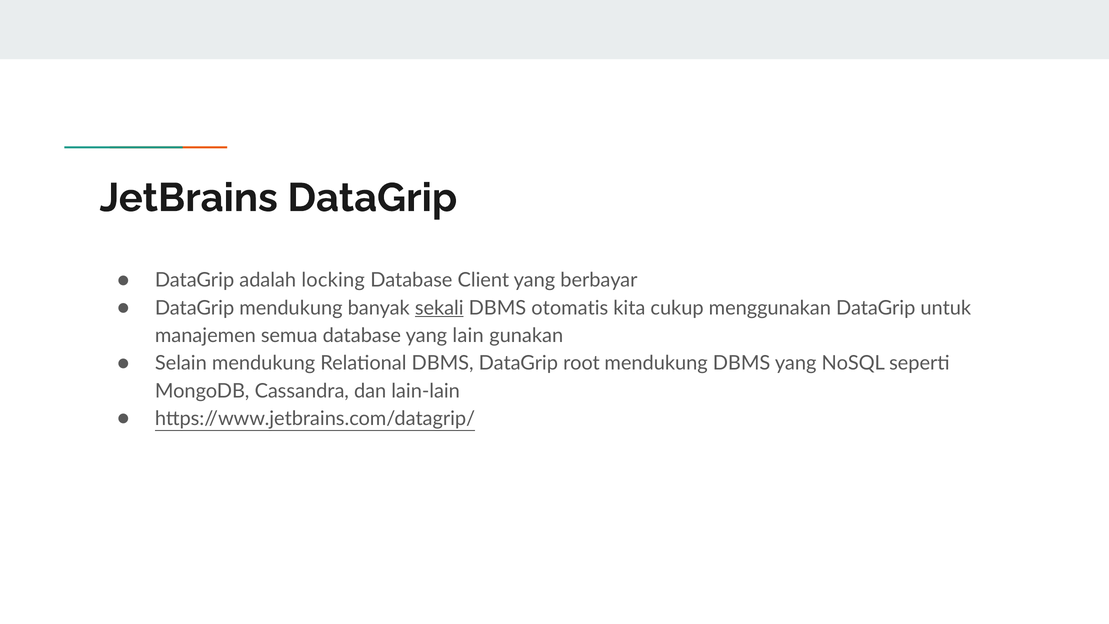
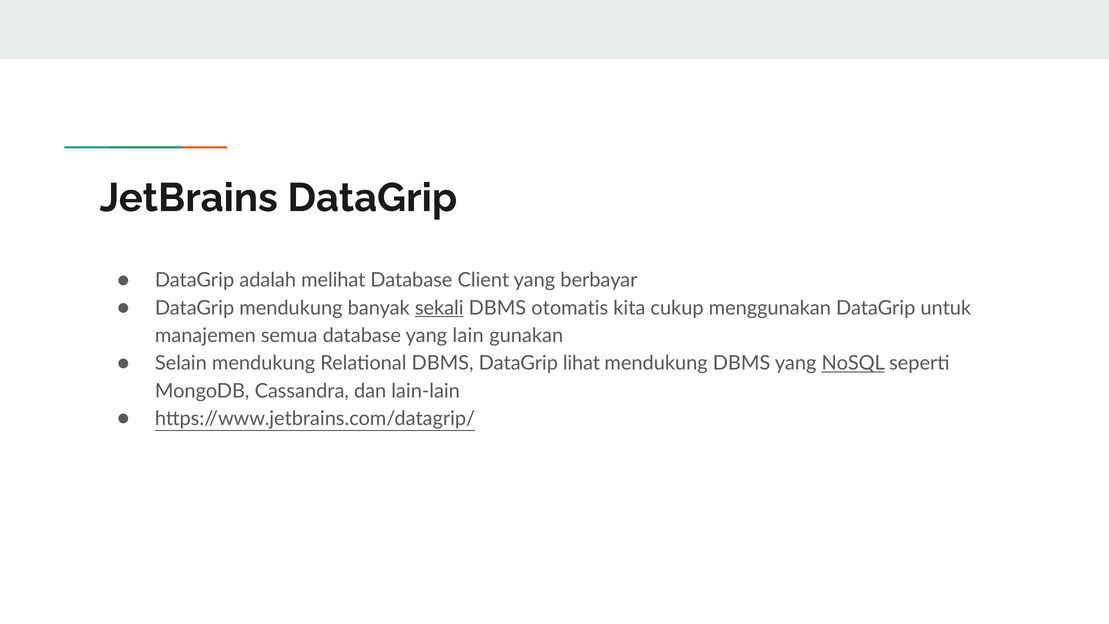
locking: locking -> melihat
root: root -> lihat
NoSQL underline: none -> present
